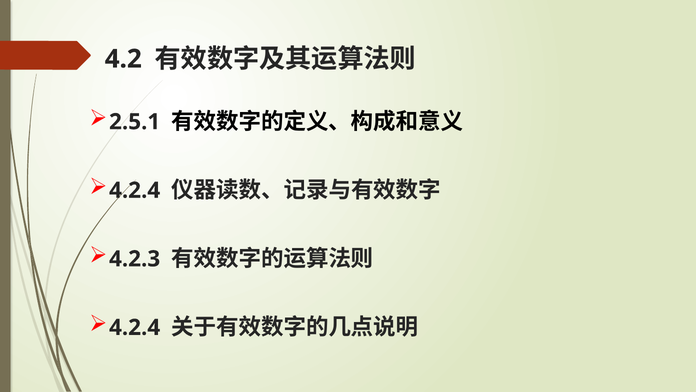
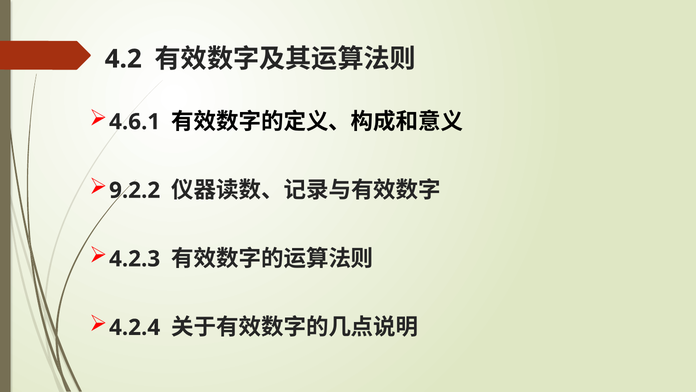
2.5.1: 2.5.1 -> 4.6.1
4.2.4 at (135, 190): 4.2.4 -> 9.2.2
